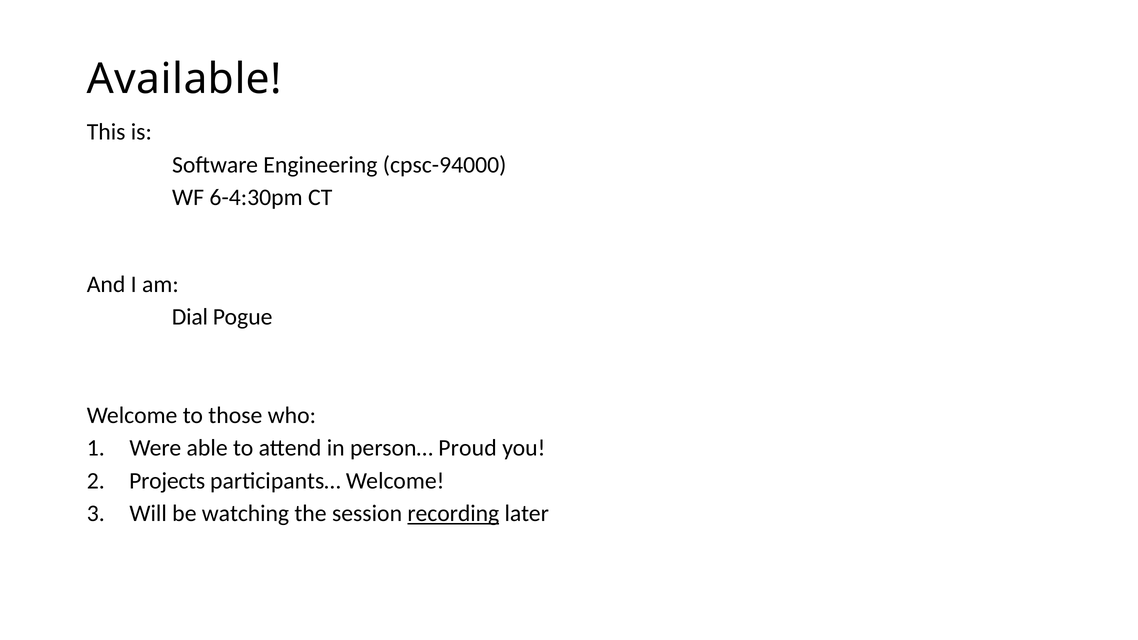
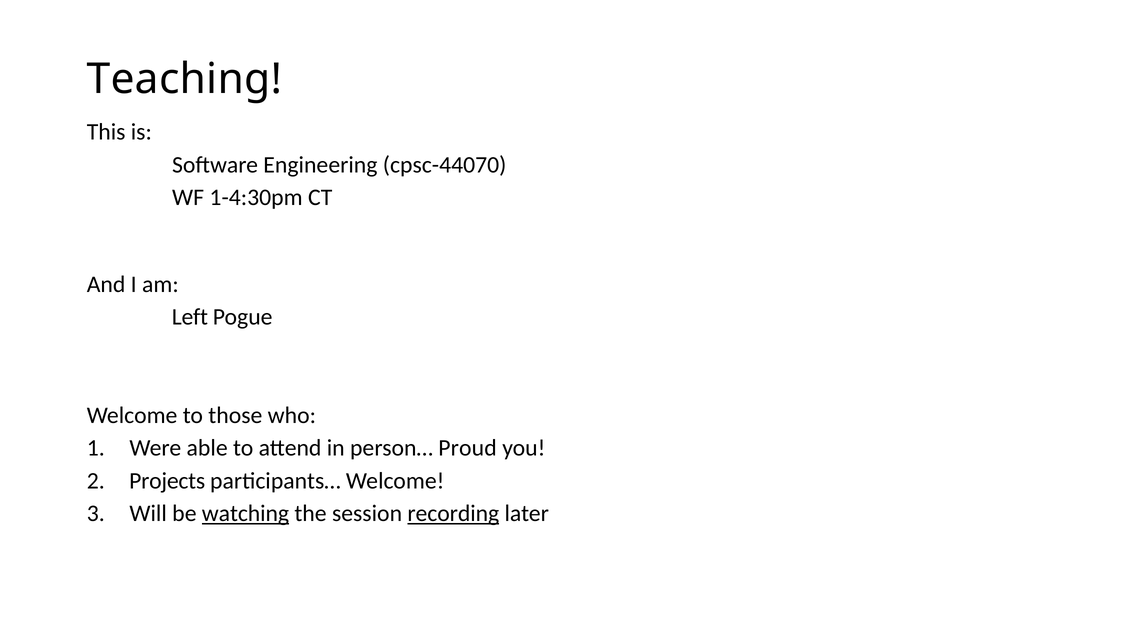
Available: Available -> Teaching
cpsc-94000: cpsc-94000 -> cpsc-44070
6-4:30pm: 6-4:30pm -> 1-4:30pm
Dial: Dial -> Left
watching underline: none -> present
